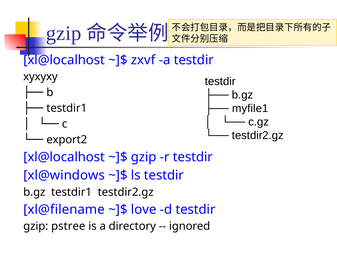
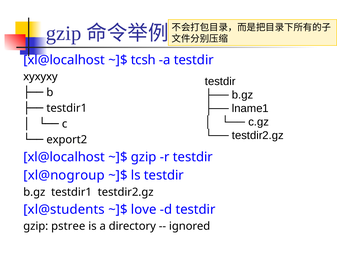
zxvf: zxvf -> tcsh
myfile1: myfile1 -> lname1
xl@windows: xl@windows -> xl@nogroup
xl@filename: xl@filename -> xl@students
